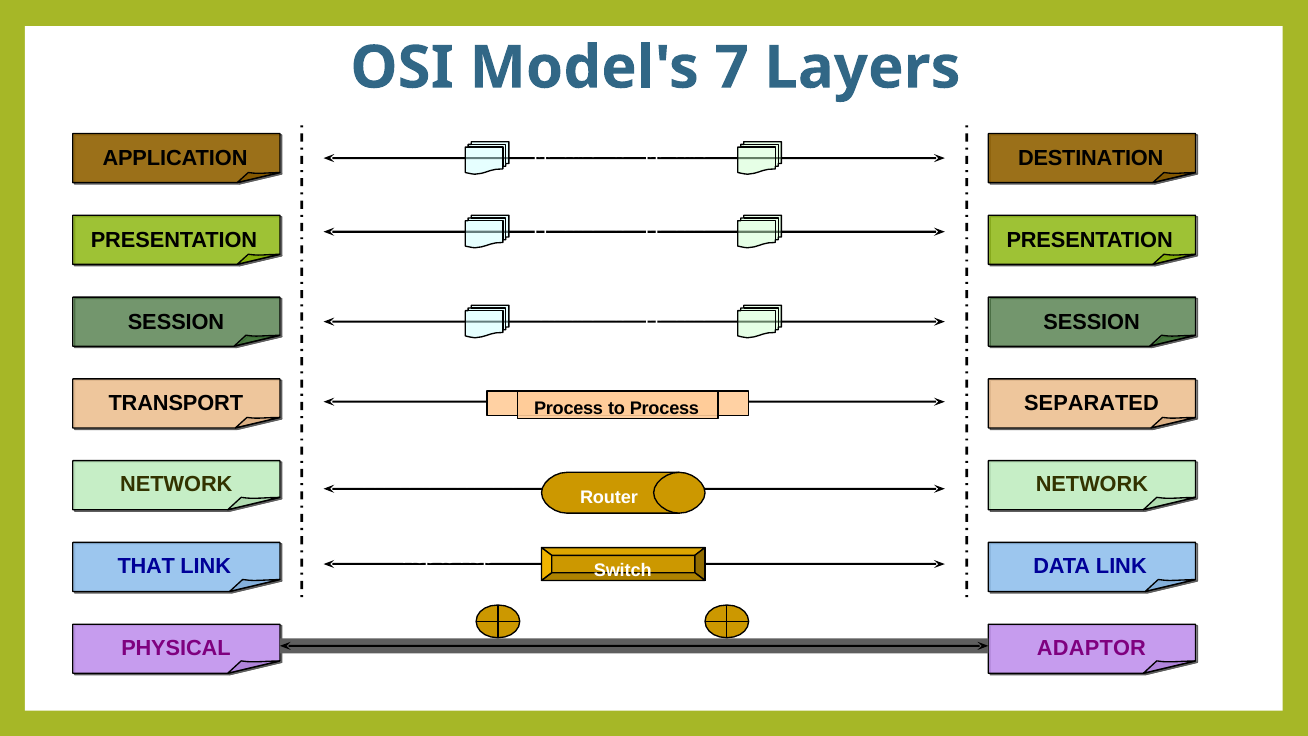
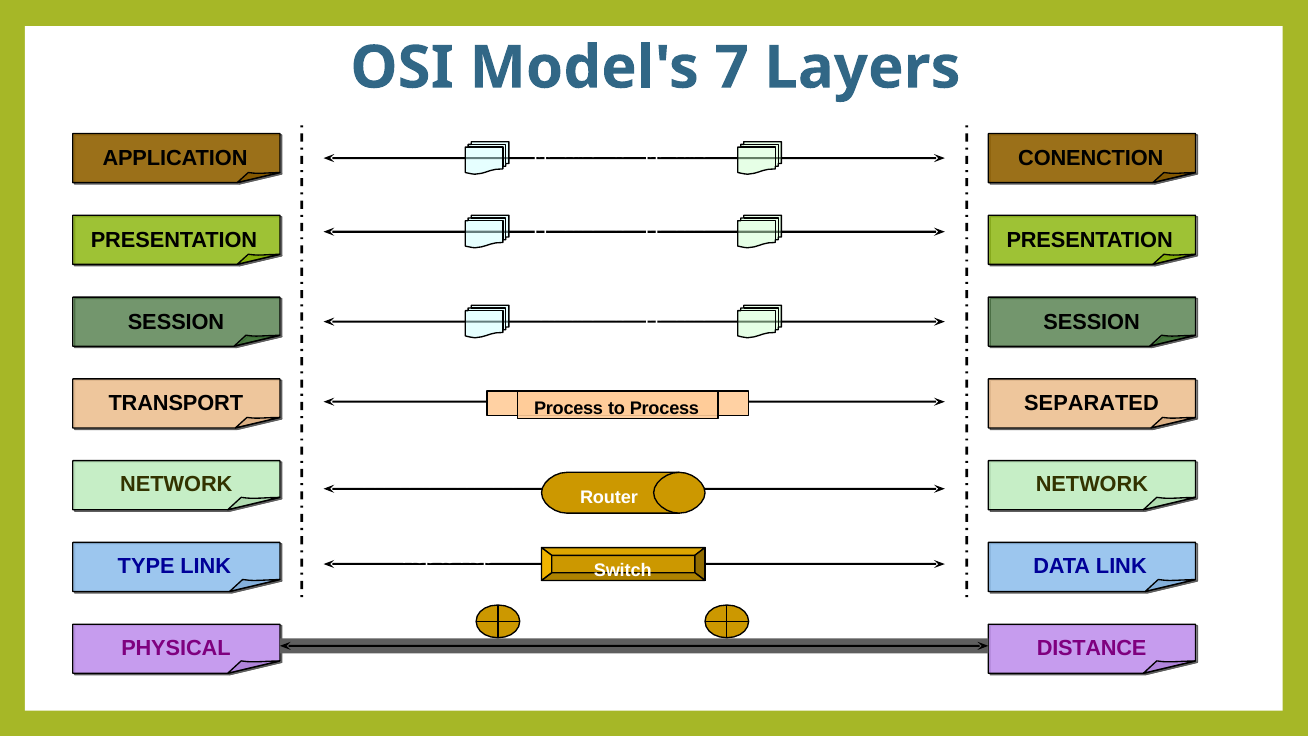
DESTINATION at (1091, 159): DESTINATION -> CONENCTION
THAT: THAT -> TYPE
ADAPTOR: ADAPTOR -> DISTANCE
